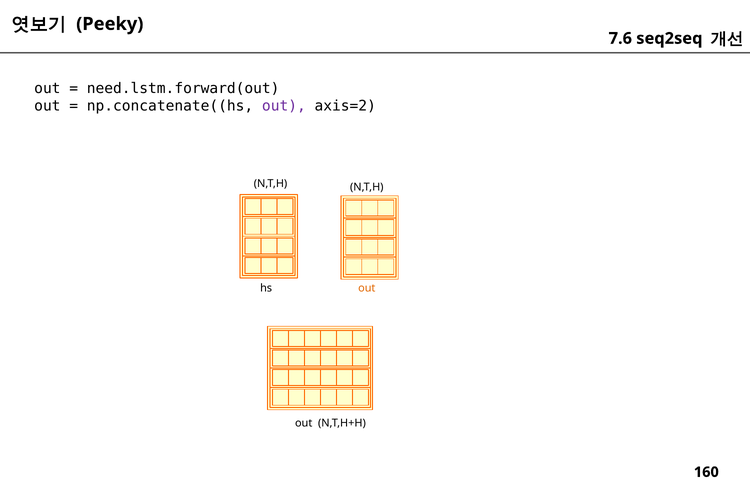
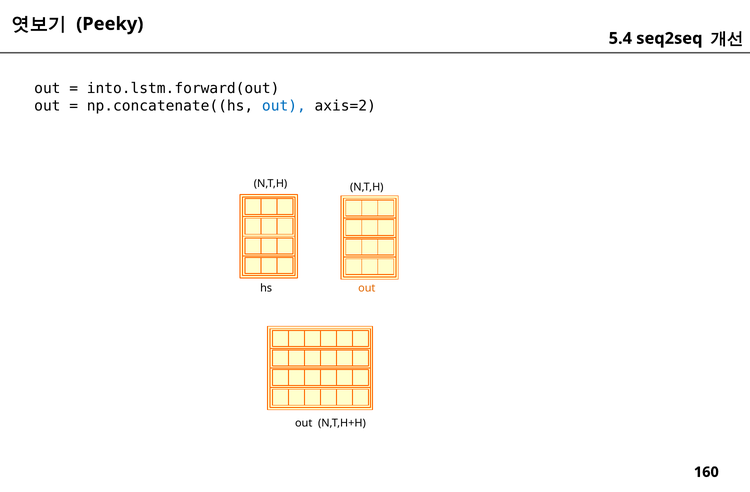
7.6: 7.6 -> 5.4
need.lstm.forward(out: need.lstm.forward(out -> into.lstm.forward(out
out at (284, 106) colour: purple -> blue
